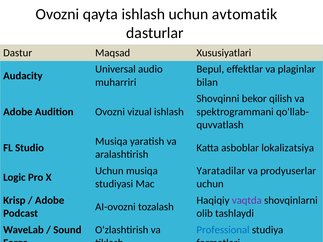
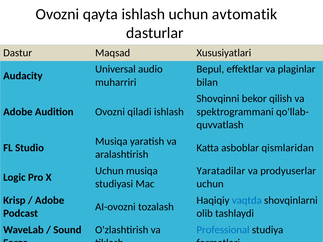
vizual: vizual -> qiladi
lokalizatsiya: lokalizatsiya -> qismlaridan
vaqtda colour: purple -> blue
